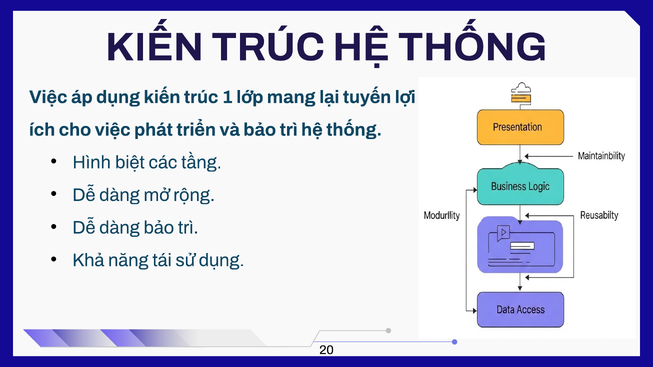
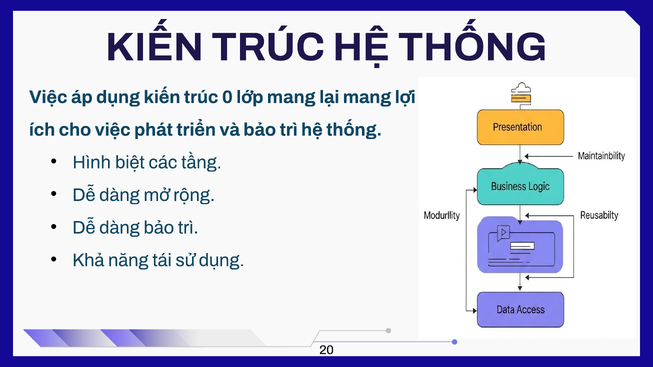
1: 1 -> 0
lại tuyến: tuyến -> mang
